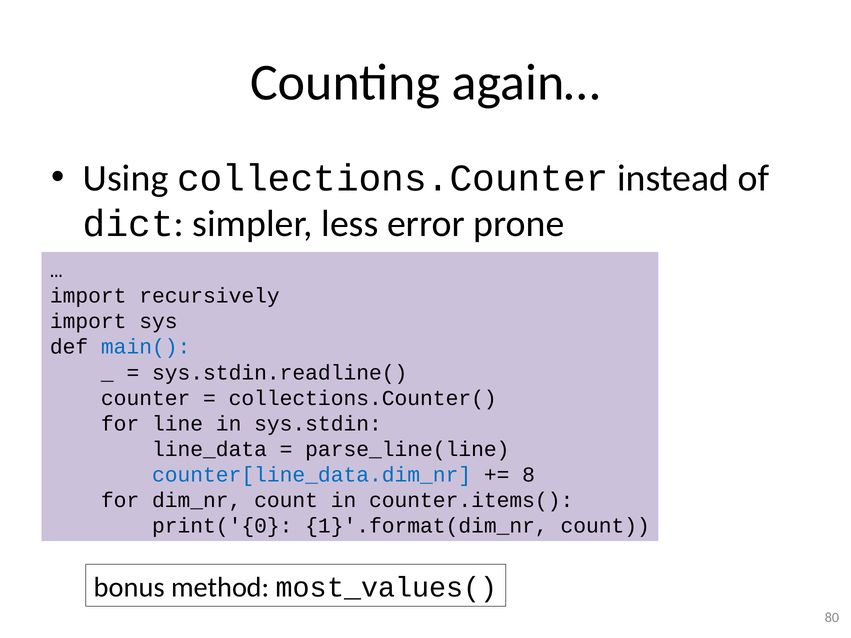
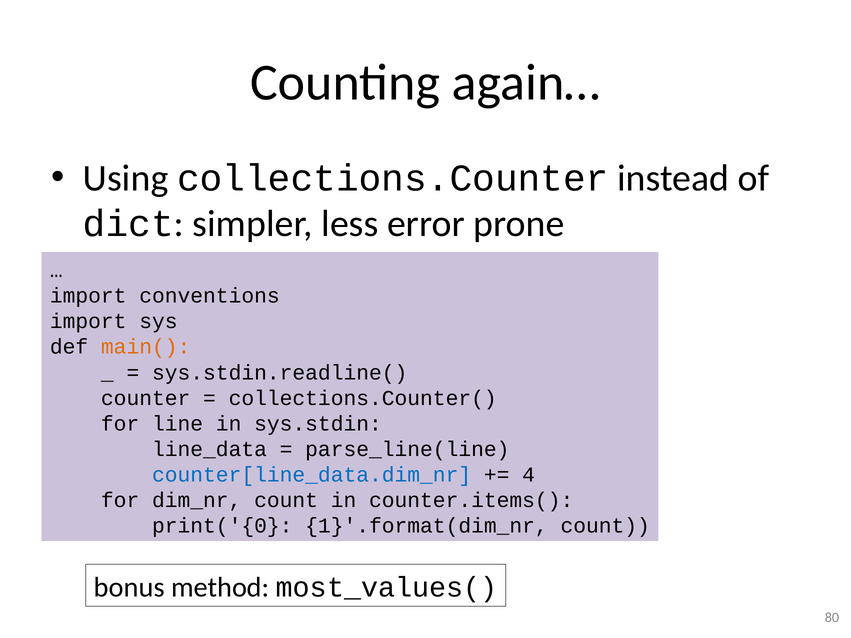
recursively: recursively -> conventions
main( colour: blue -> orange
8: 8 -> 4
